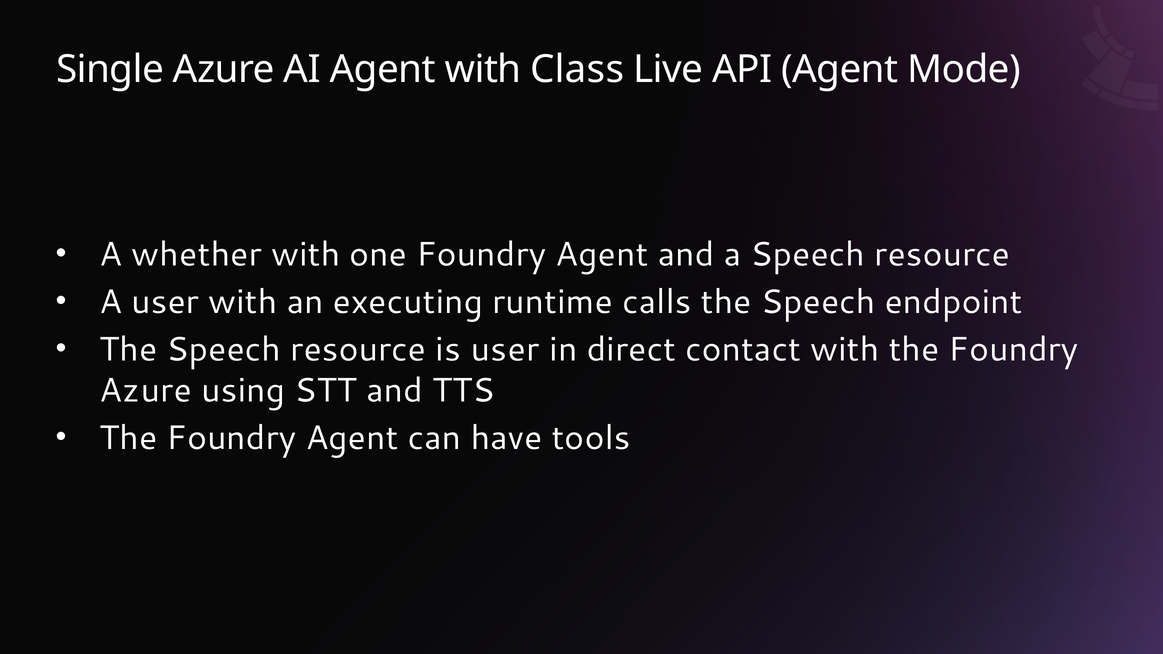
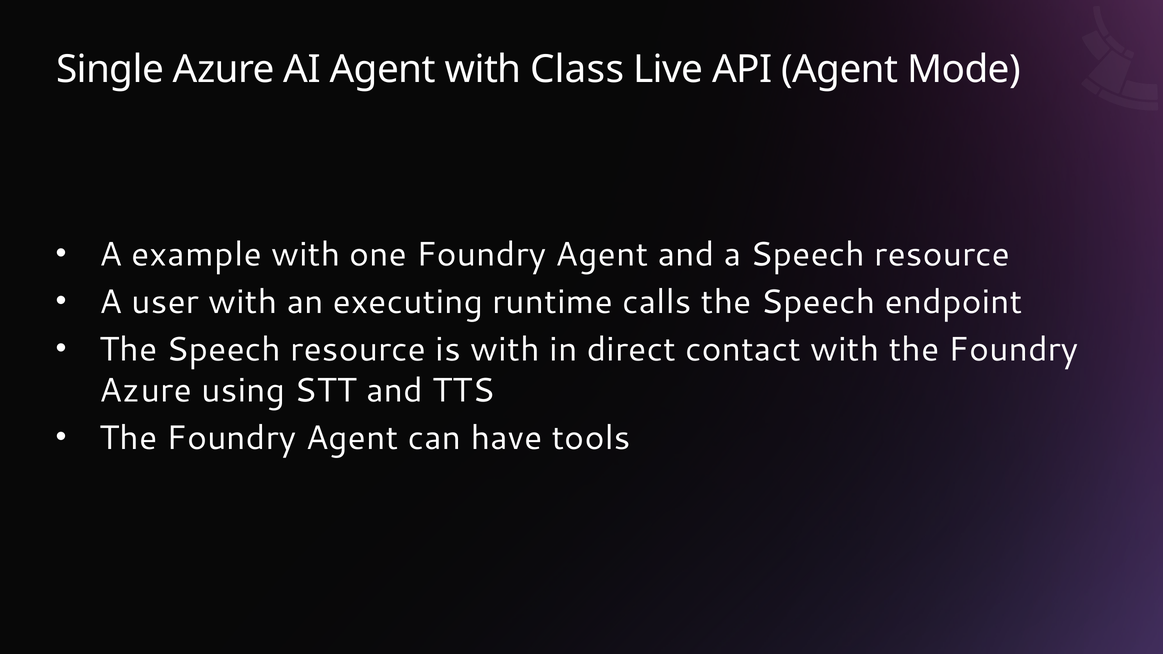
whether: whether -> example
is user: user -> with
